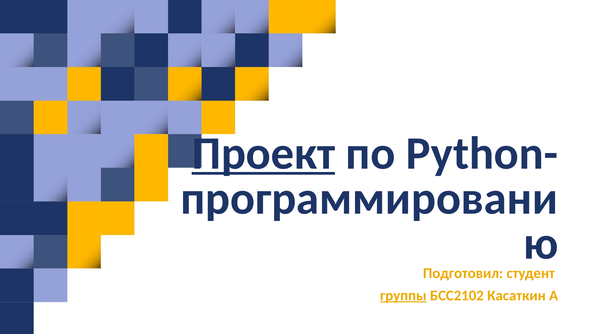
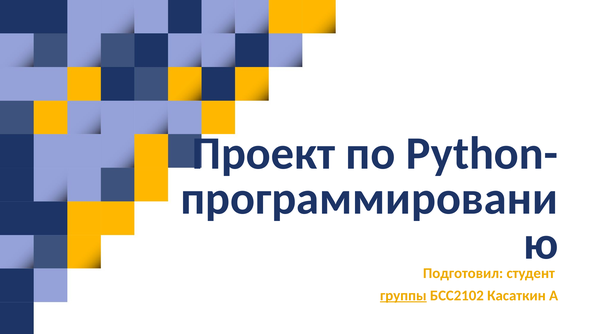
Проект underline: present -> none
